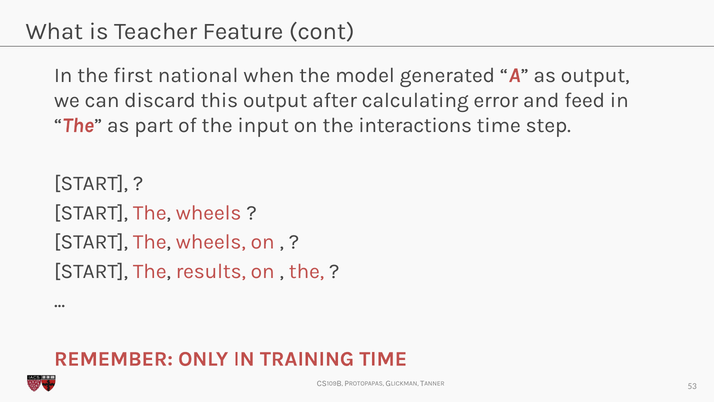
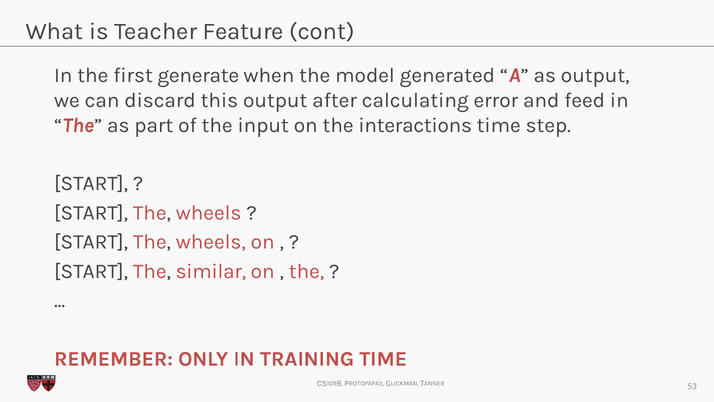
national: national -> generate
results: results -> similar
